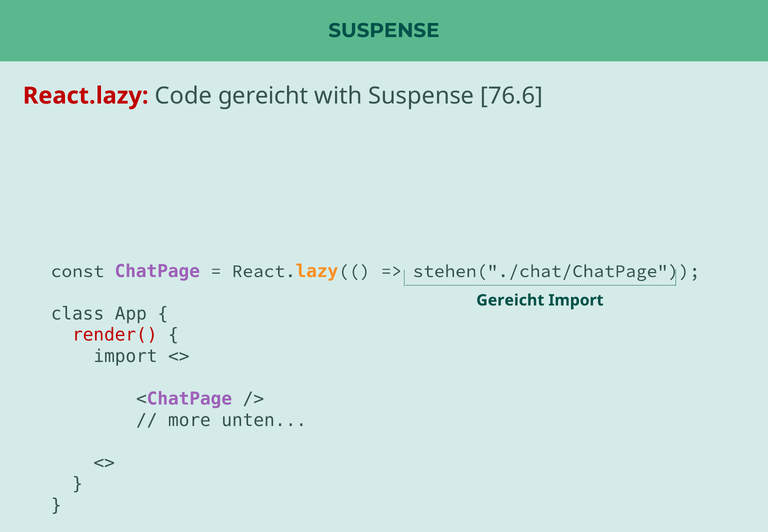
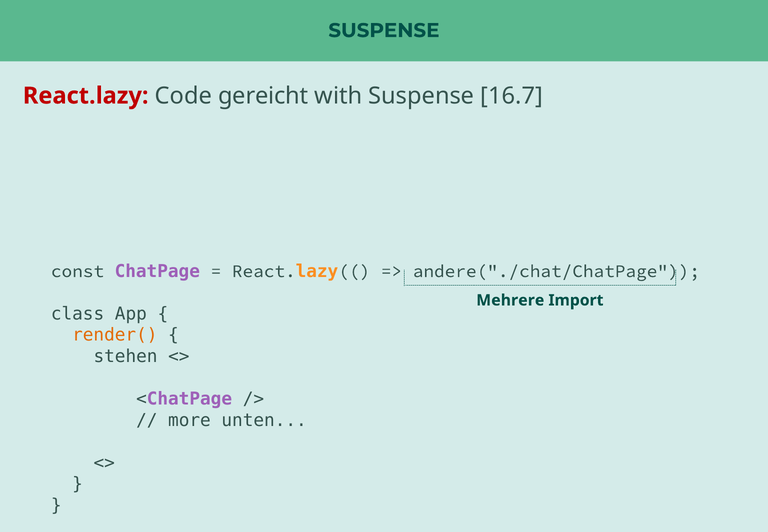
76.6: 76.6 -> 16.7
stehen("./chat/ChatPage: stehen("./chat/ChatPage -> andere("./chat/ChatPage
Gereicht at (510, 300): Gereicht -> Mehrere
render( colour: red -> orange
import at (126, 356): import -> stehen
